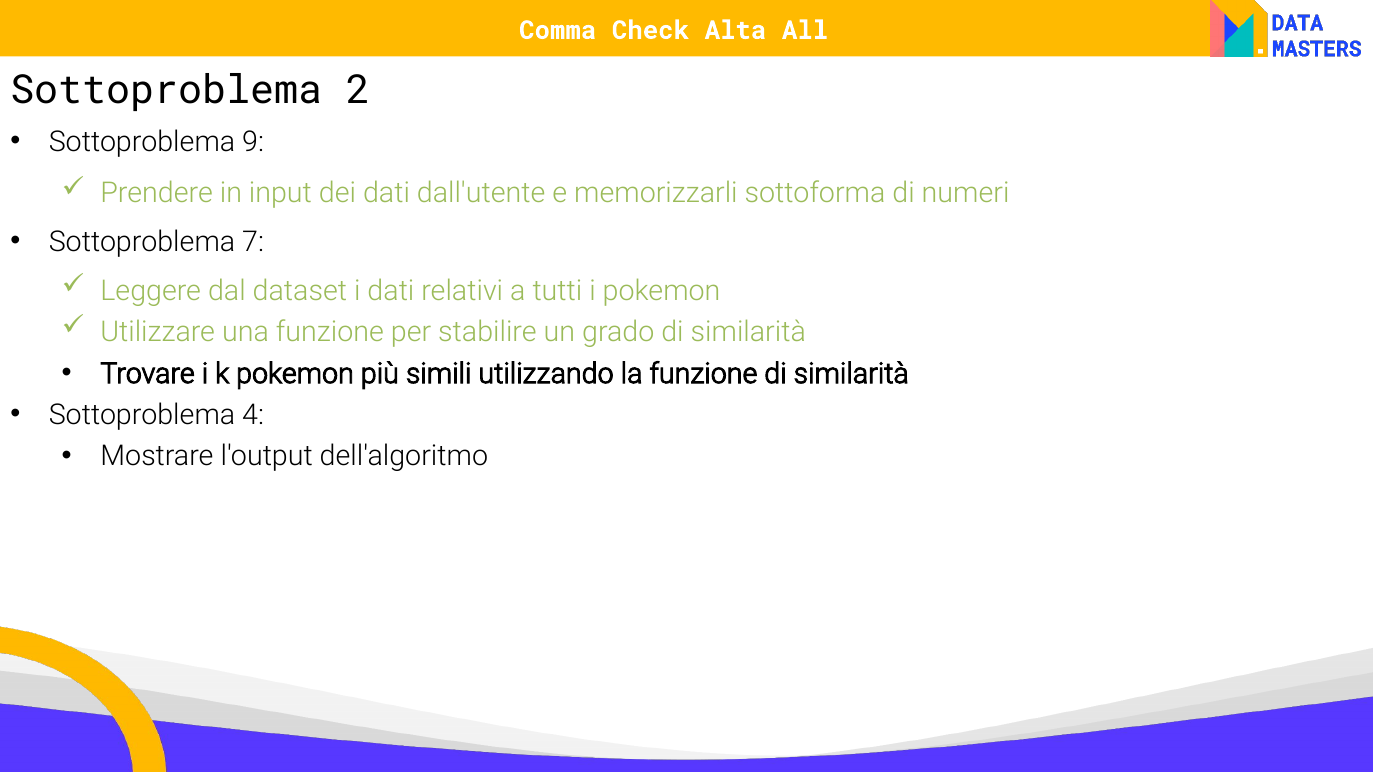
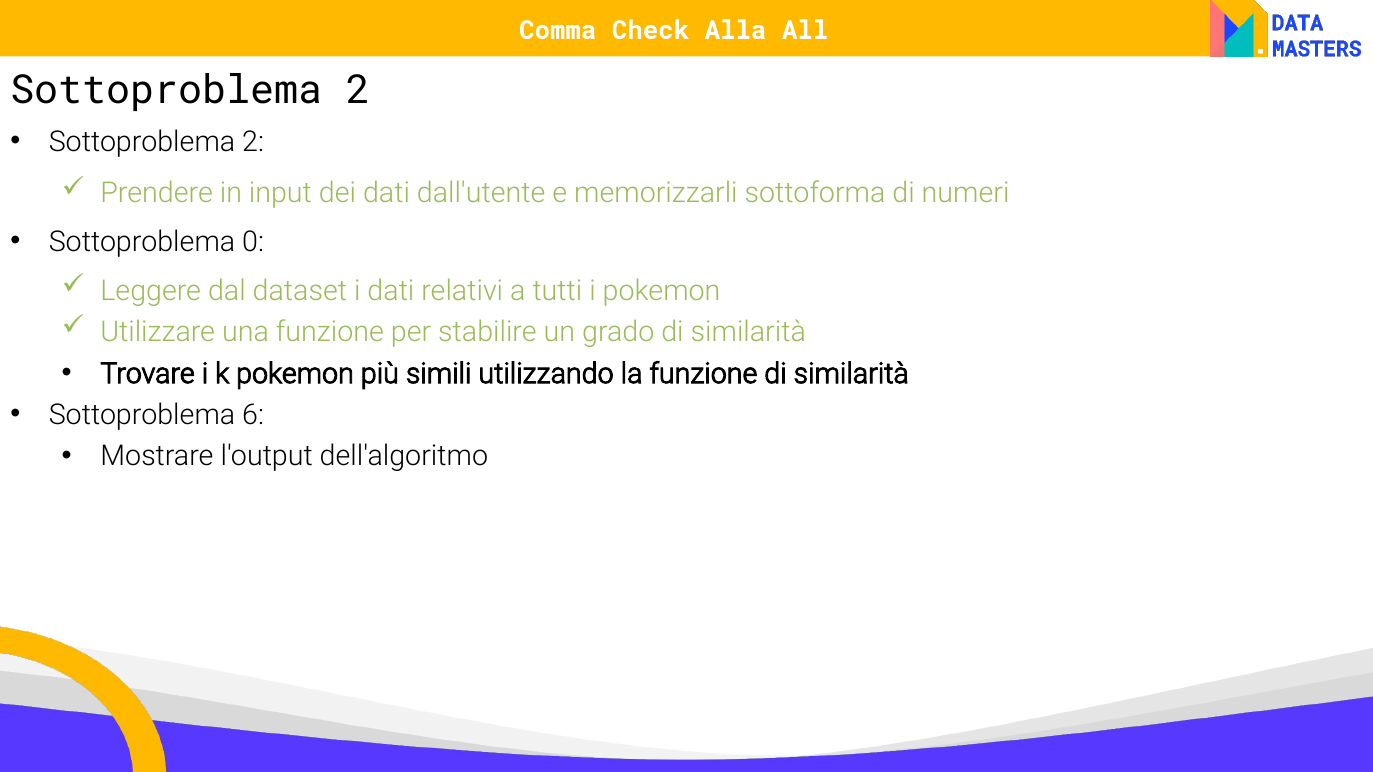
Alta: Alta -> Alla
9 at (253, 142): 9 -> 2
7: 7 -> 0
4: 4 -> 6
